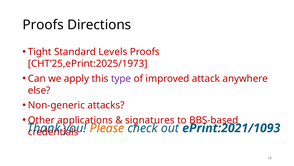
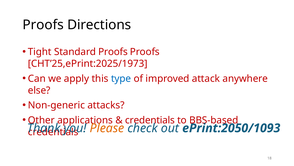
Standard Levels: Levels -> Proofs
type colour: purple -> blue
signatures at (150, 120): signatures -> credentials
ePrint:2021/1093: ePrint:2021/1093 -> ePrint:2050/1093
